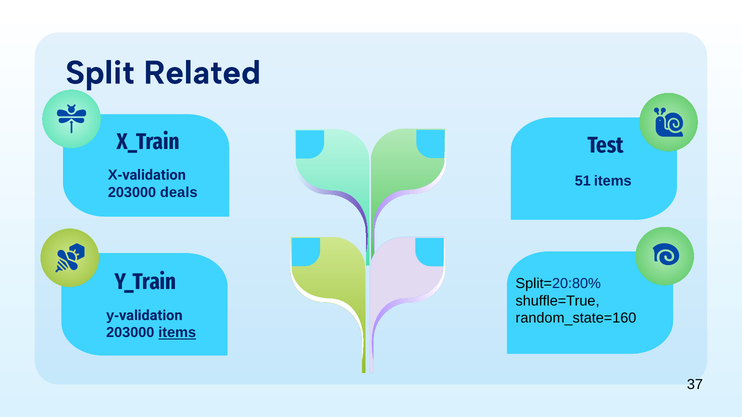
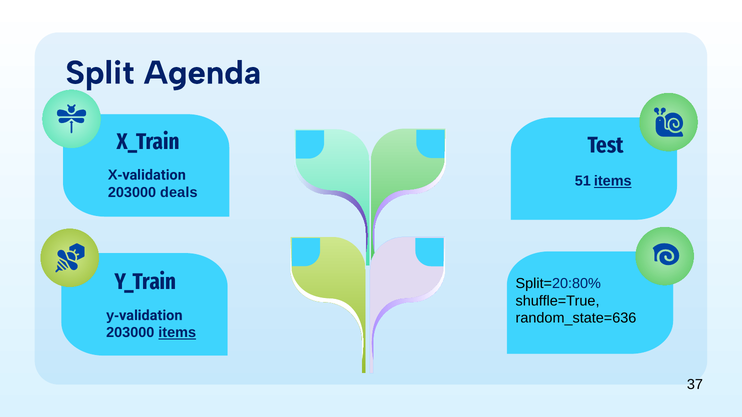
Related: Related -> Agenda
items at (613, 181) underline: none -> present
random_state=160: random_state=160 -> random_state=636
